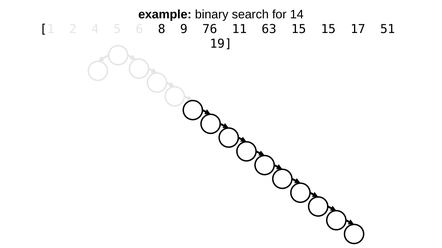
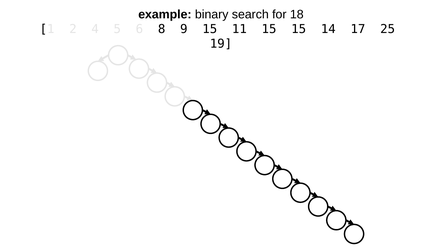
14: 14 -> 18
9 76: 76 -> 15
11 63: 63 -> 15
15 15: 15 -> 14
17 51: 51 -> 25
